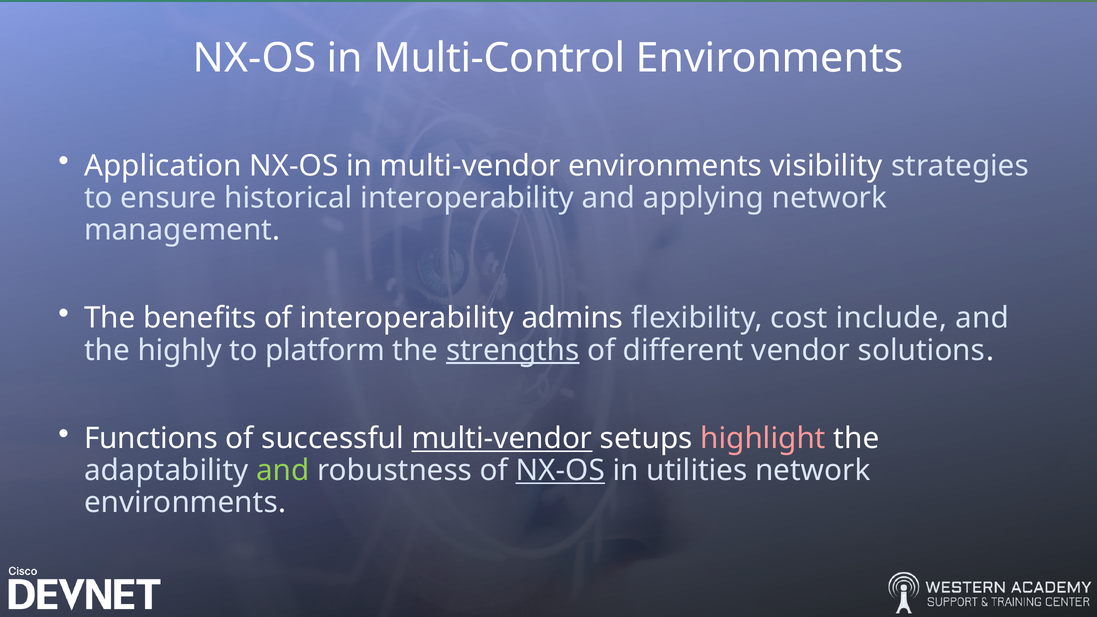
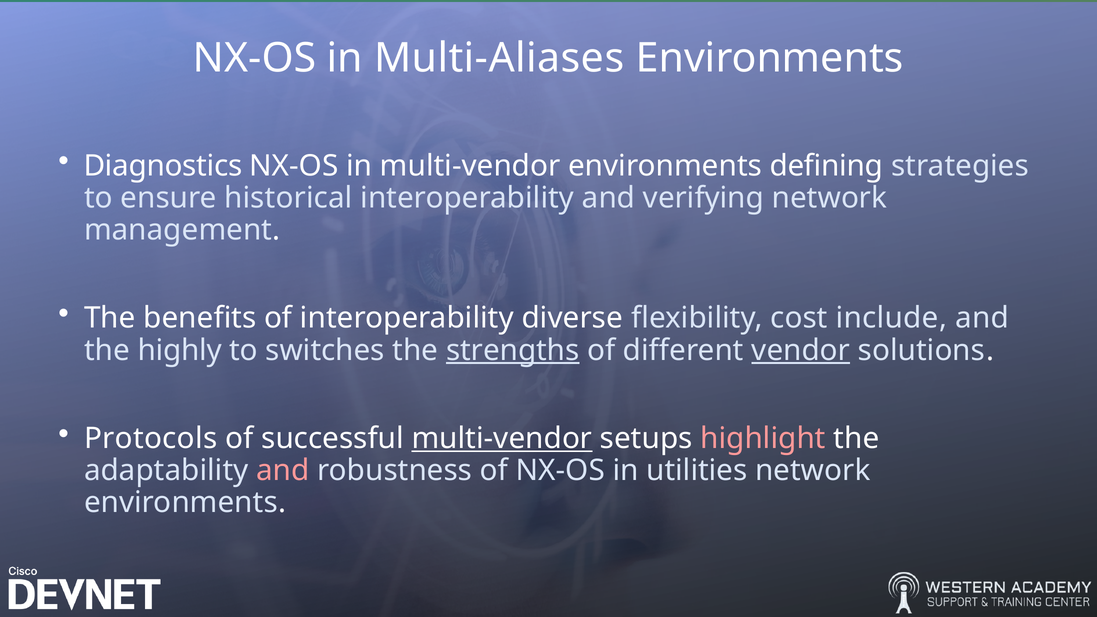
Multi-Control: Multi-Control -> Multi-Aliases
Application: Application -> Diagnostics
visibility: visibility -> defining
applying: applying -> verifying
admins: admins -> diverse
platform: platform -> switches
vendor underline: none -> present
Functions: Functions -> Protocols
and at (283, 471) colour: light green -> pink
NX-OS at (560, 471) underline: present -> none
